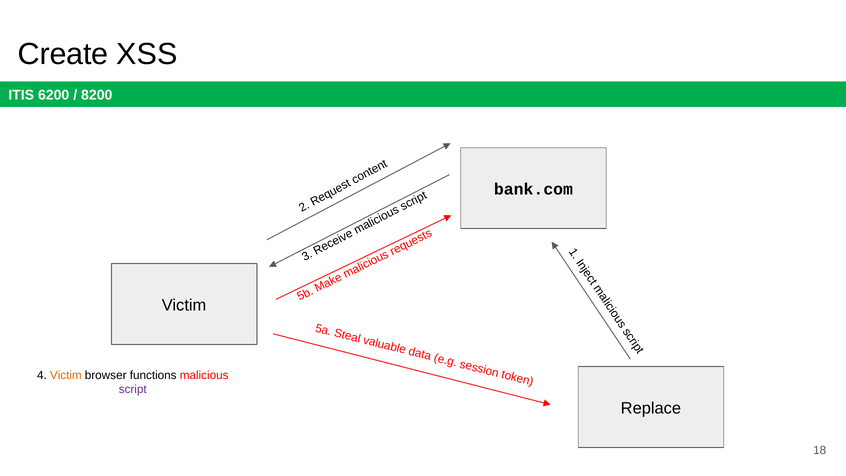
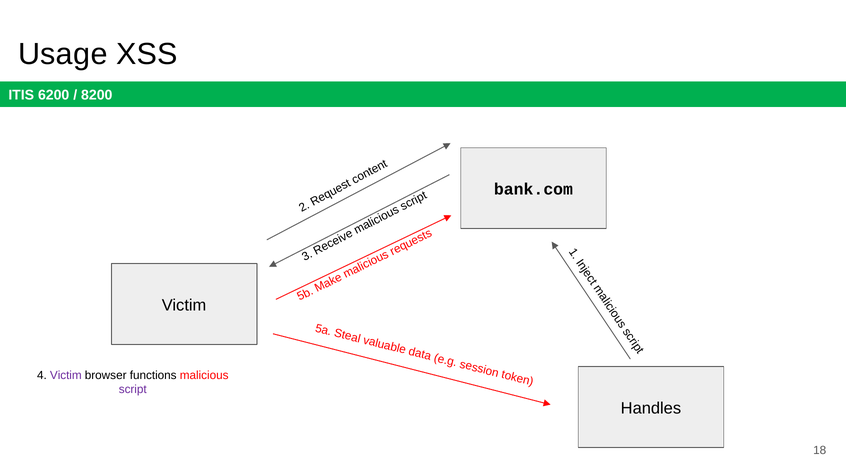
Create: Create -> Usage
Victim at (66, 375) colour: orange -> purple
Replace: Replace -> Handles
